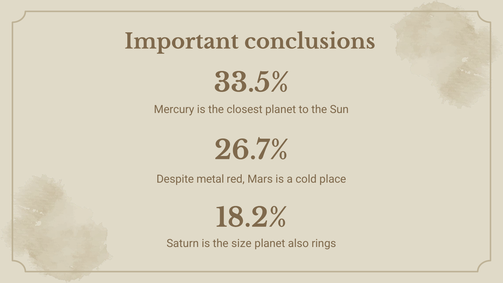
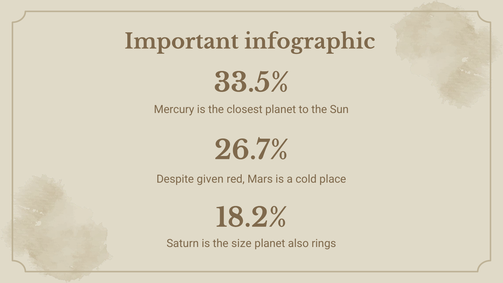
conclusions: conclusions -> infographic
metal: metal -> given
